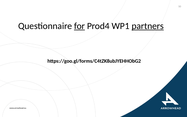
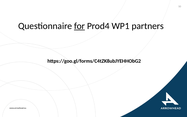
partners underline: present -> none
